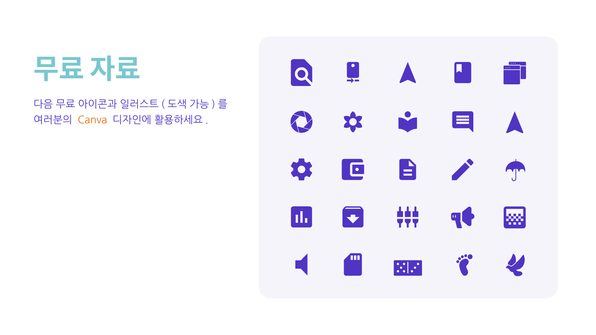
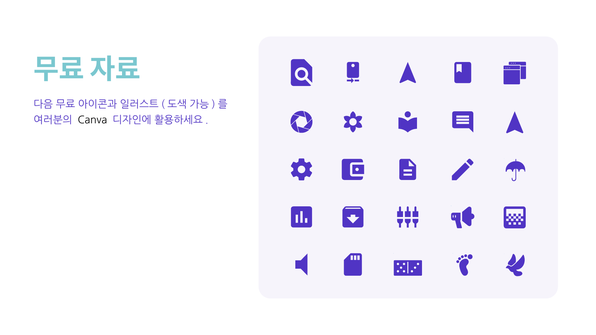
Canva colour: orange -> black
